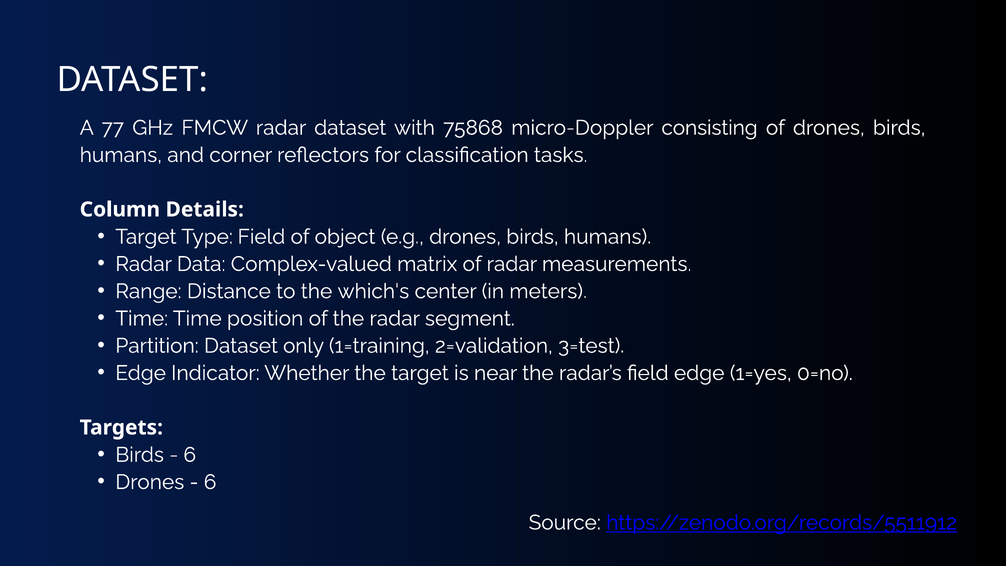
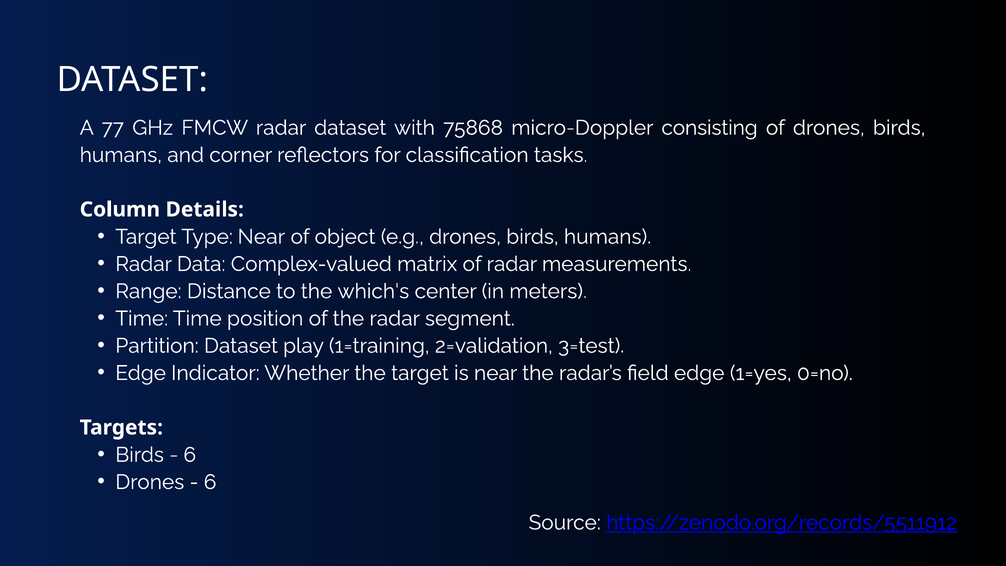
Type Field: Field -> Near
only: only -> play
